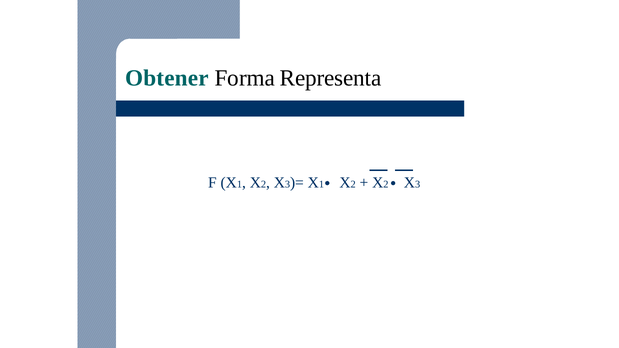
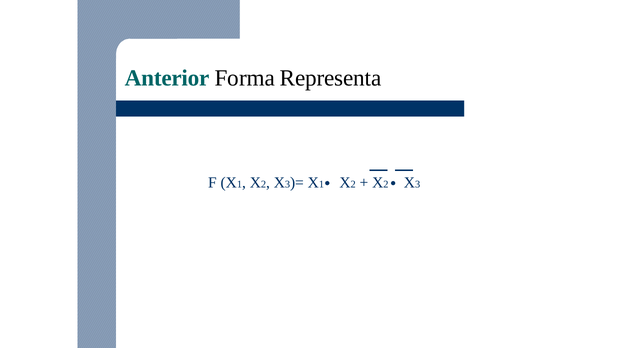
Obtener: Obtener -> Anterior
